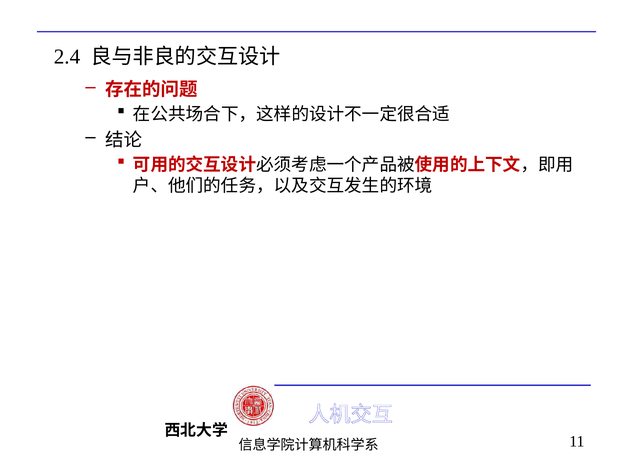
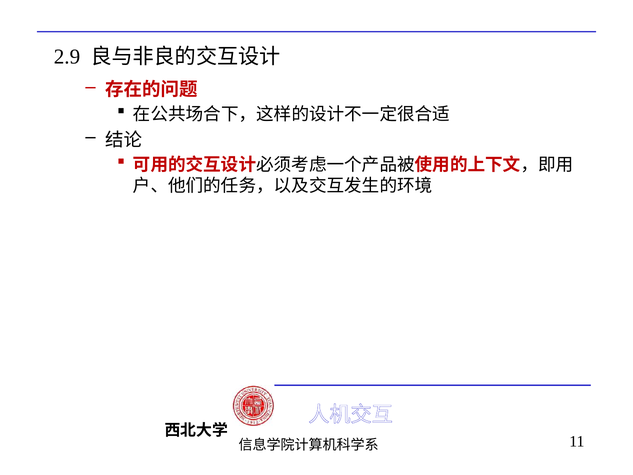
2.4: 2.4 -> 2.9
